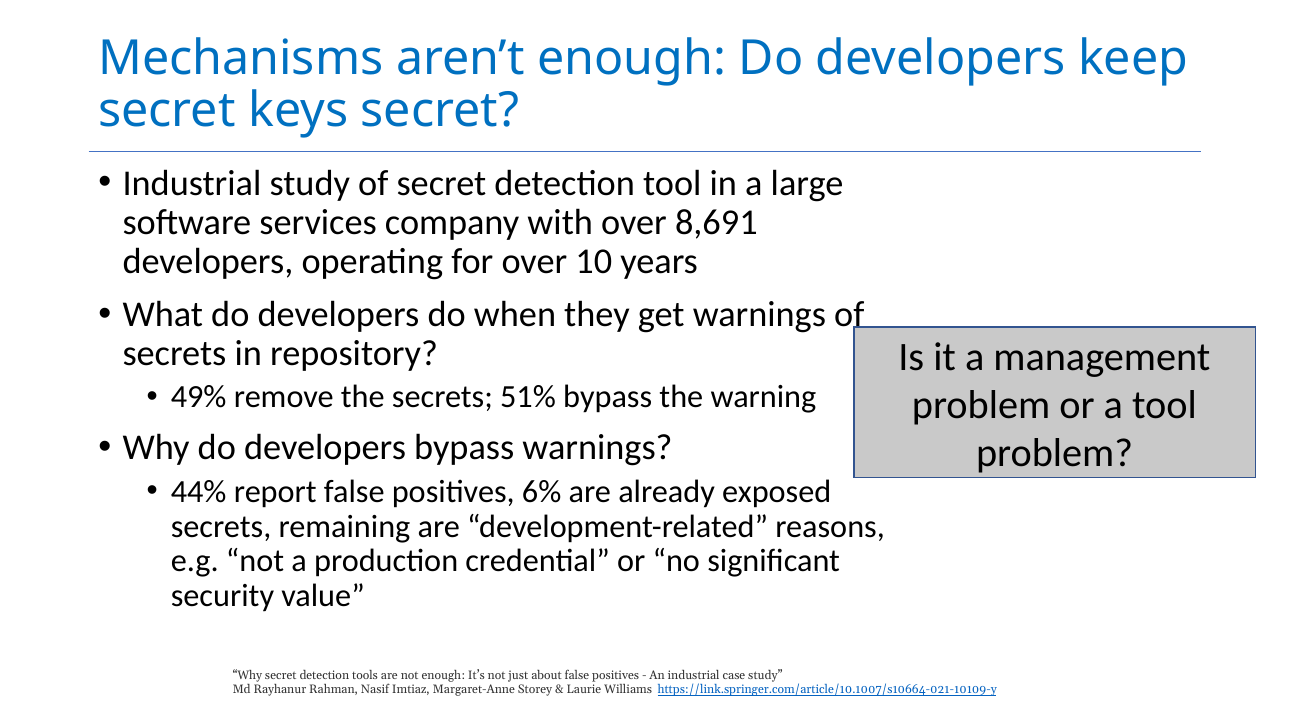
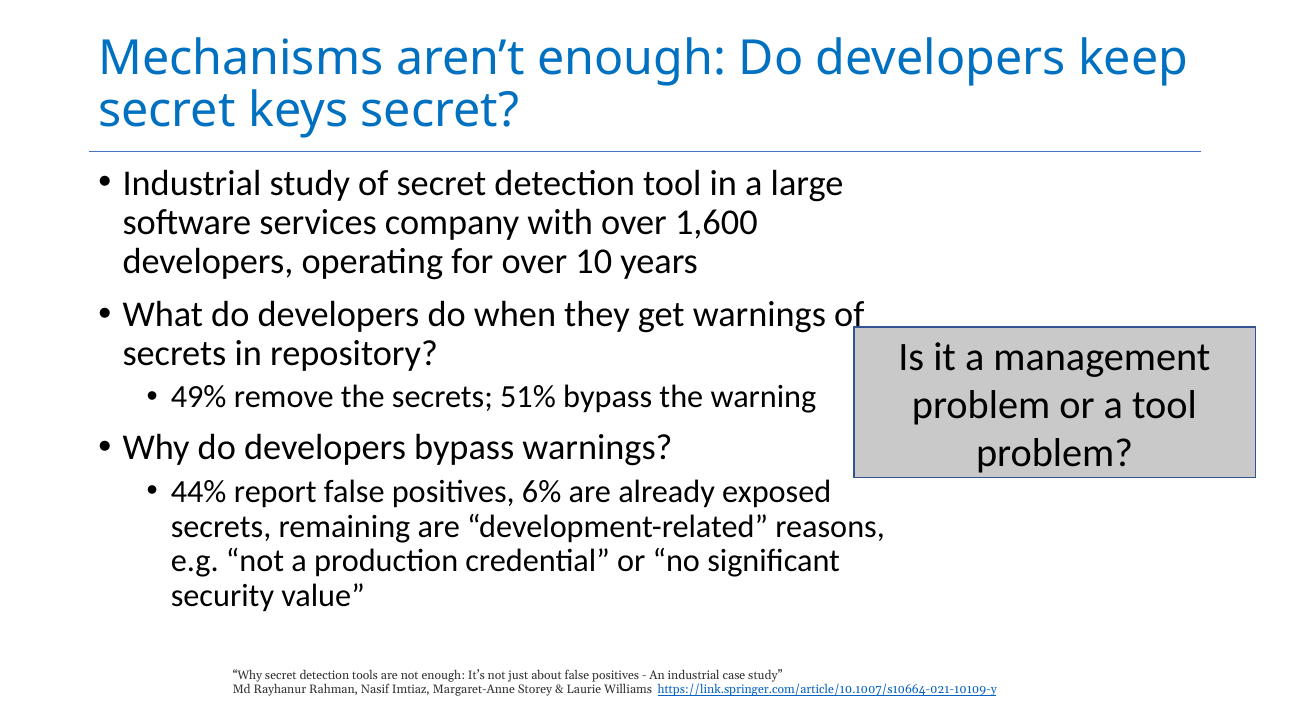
8,691: 8,691 -> 1,600
